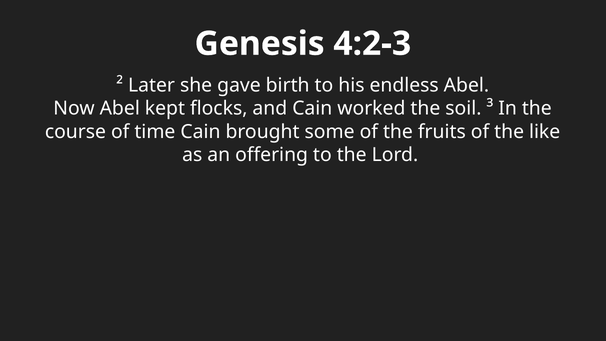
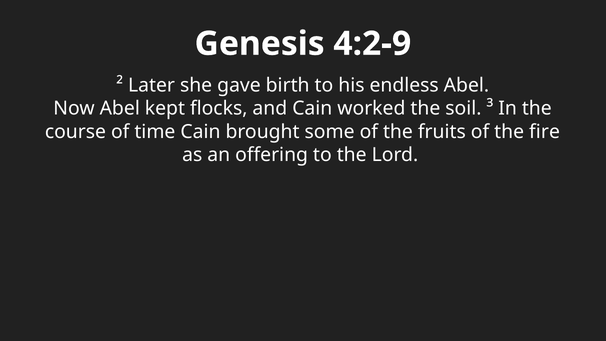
4:2-3: 4:2-3 -> 4:2-9
like: like -> fire
